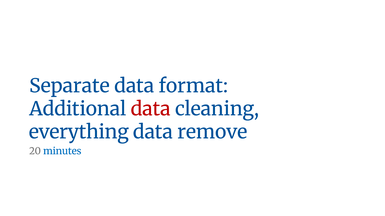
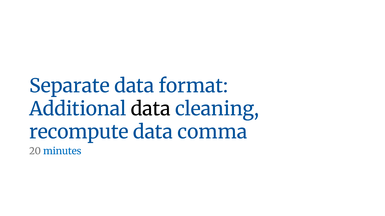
data at (151, 109) colour: red -> black
everything: everything -> recompute
remove: remove -> comma
